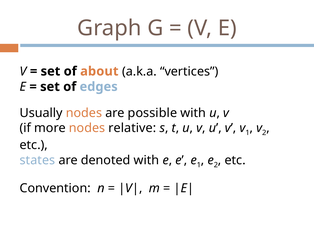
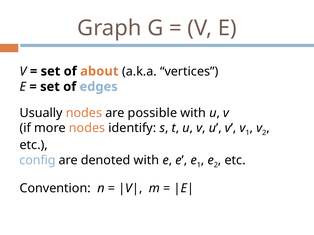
relative: relative -> identify
states: states -> config
